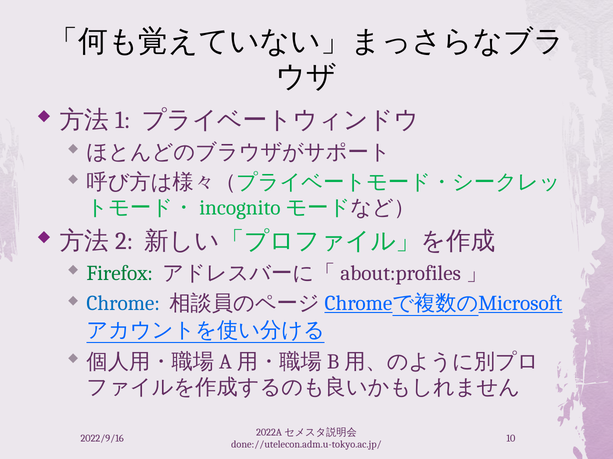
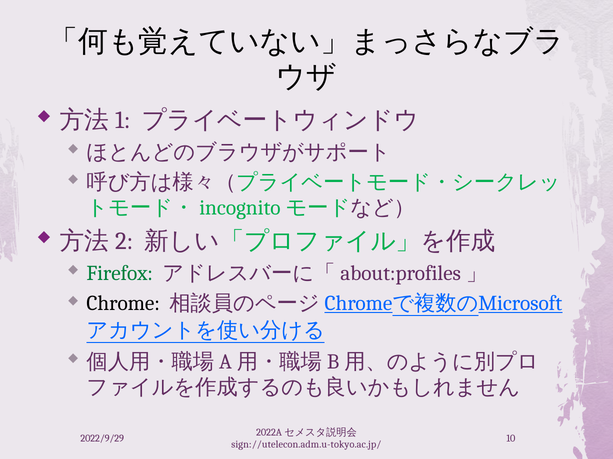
Chrome colour: blue -> black
2022/9/16: 2022/9/16 -> 2022/9/29
done://utelecon.adm.u-tokyo.ac.jp/: done://utelecon.adm.u-tokyo.ac.jp/ -> sign://utelecon.adm.u-tokyo.ac.jp/
